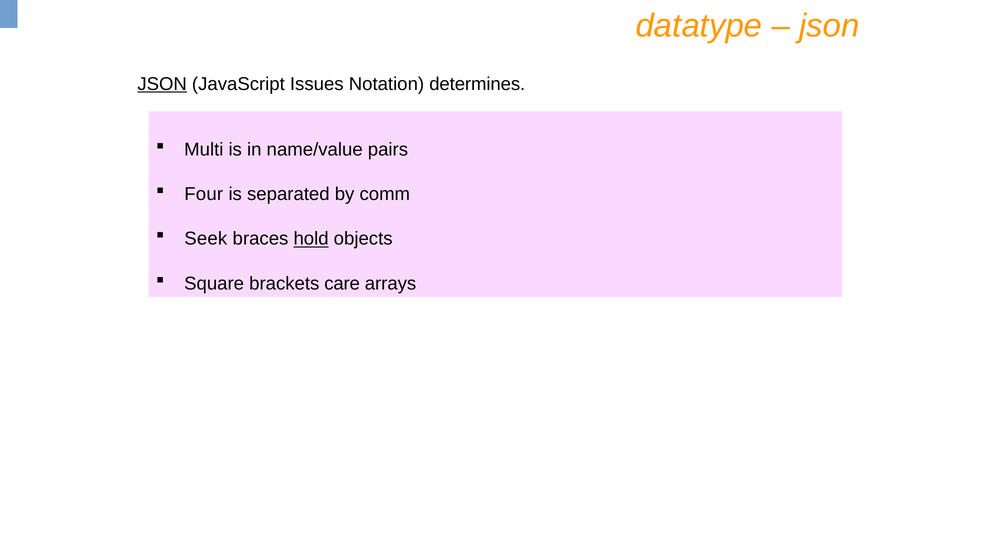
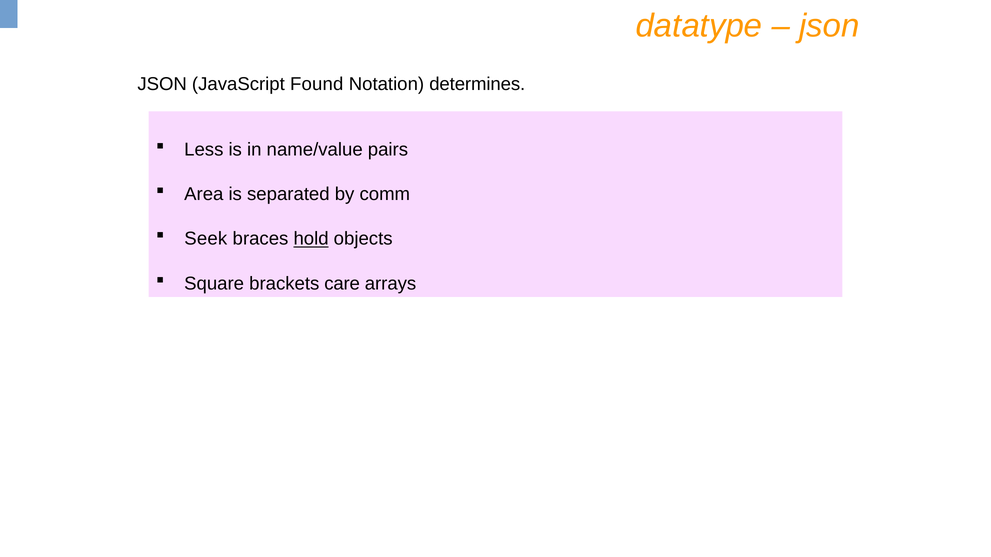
JSON at (162, 84) underline: present -> none
Issues: Issues -> Found
Multi: Multi -> Less
Four: Four -> Area
